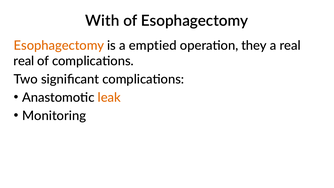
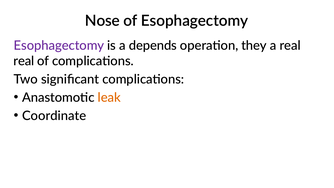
With: With -> Nose
Esophagectomy at (59, 45) colour: orange -> purple
emptied: emptied -> depends
Monitoring: Monitoring -> Coordinate
